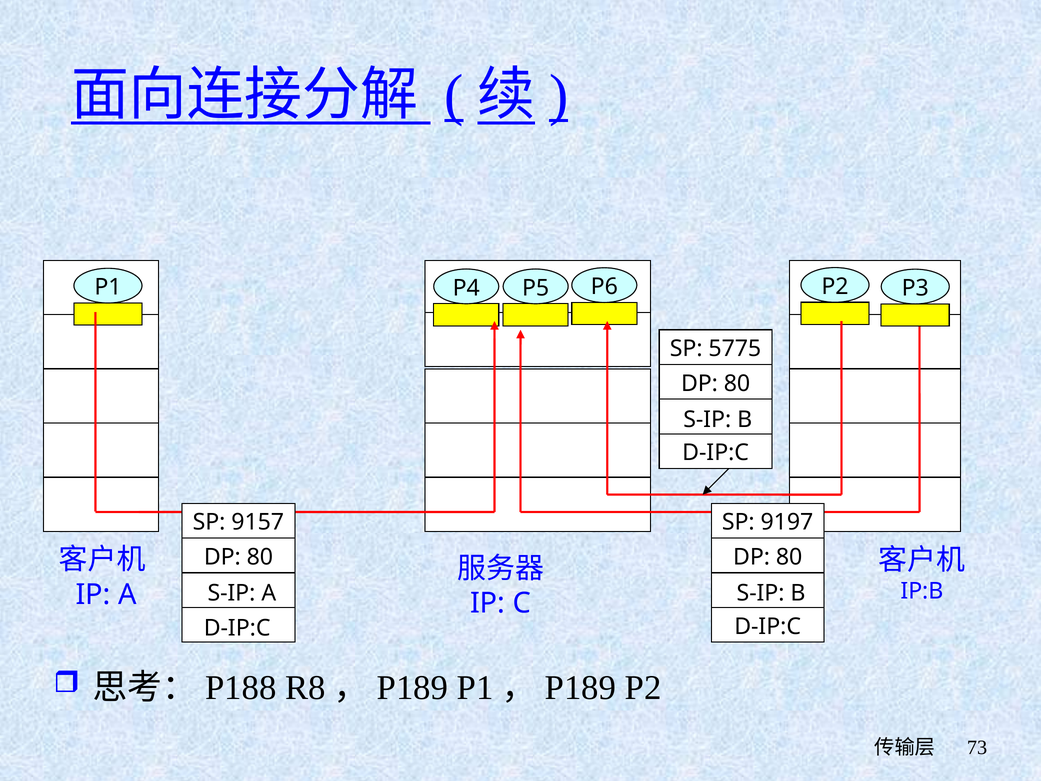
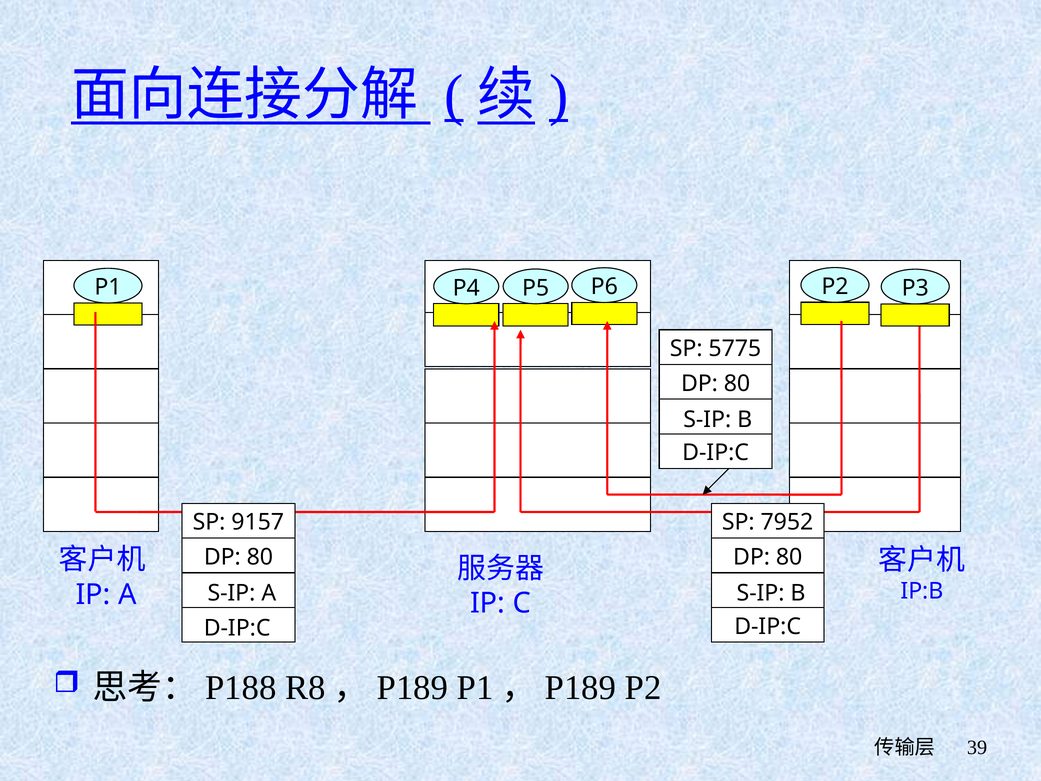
9197: 9197 -> 7952
73: 73 -> 39
